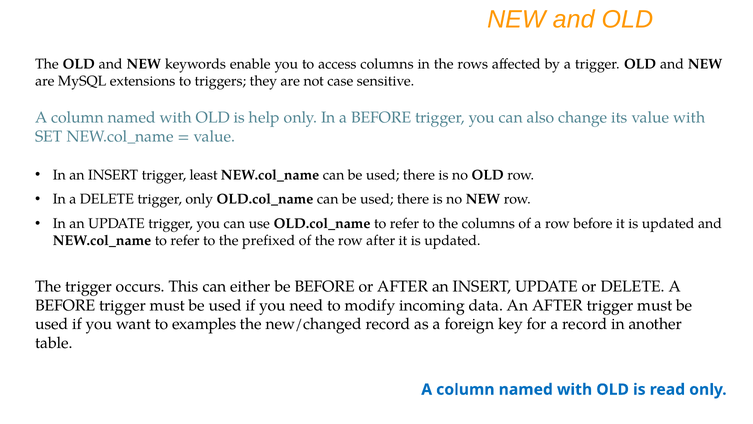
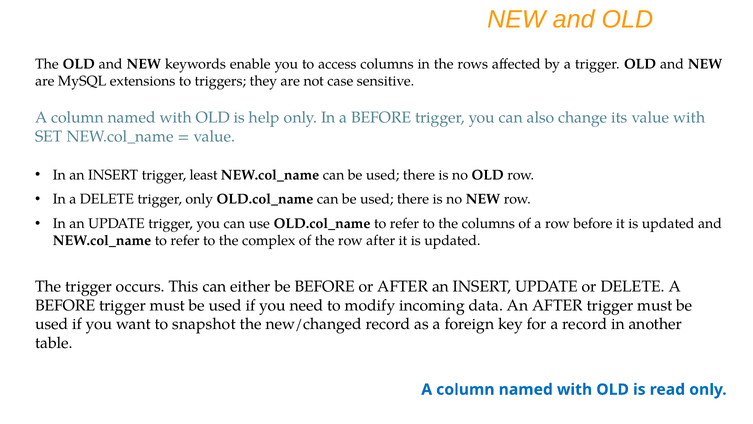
prefixed: prefixed -> complex
examples: examples -> snapshot
